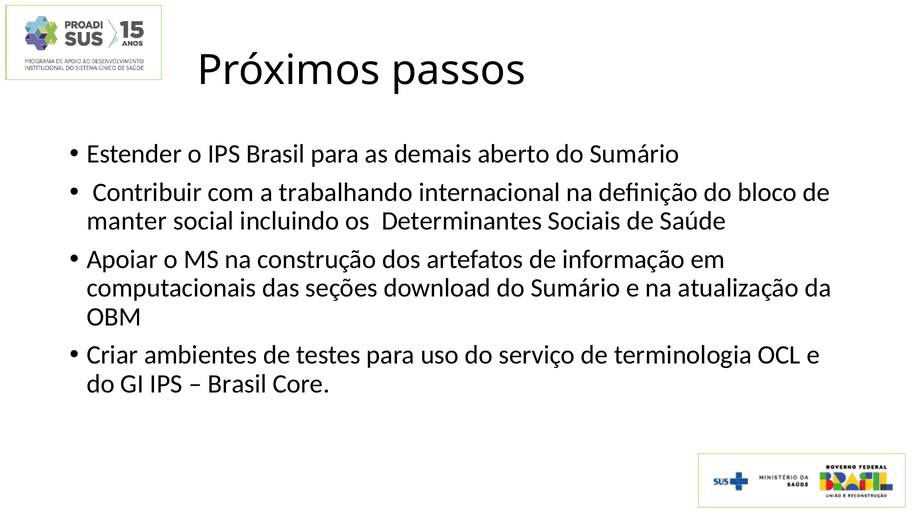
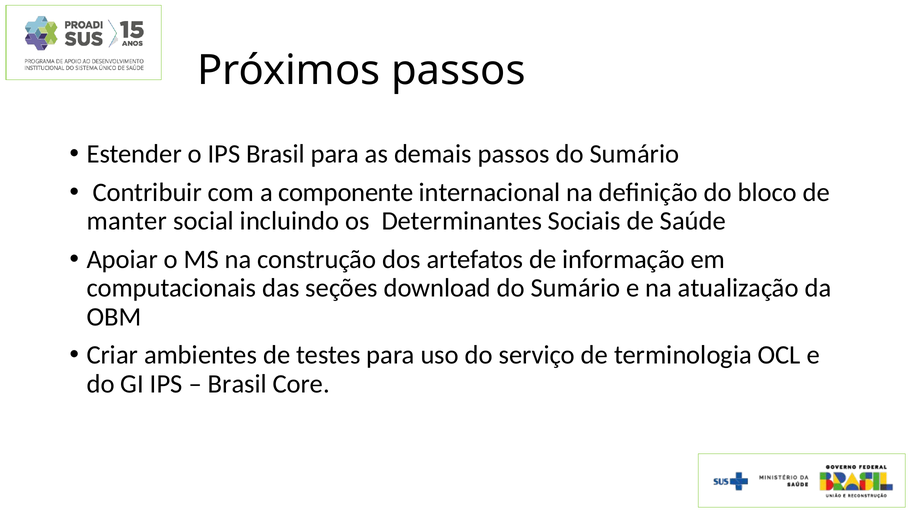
demais aberto: aberto -> passos
trabalhando: trabalhando -> componente
